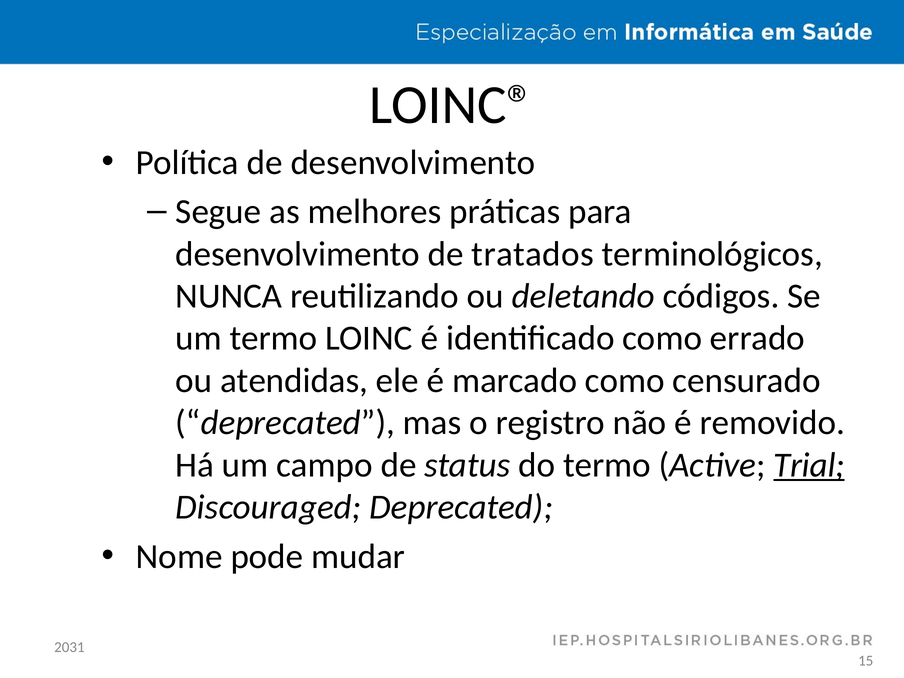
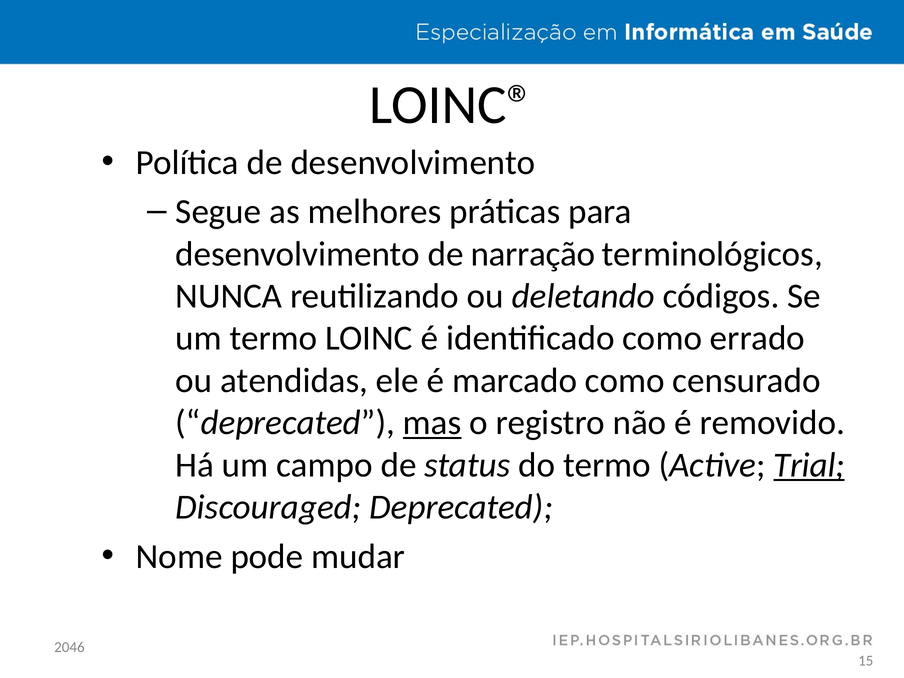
tratados: tratados -> narração
mas underline: none -> present
2031: 2031 -> 2046
